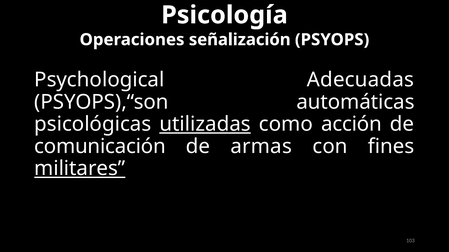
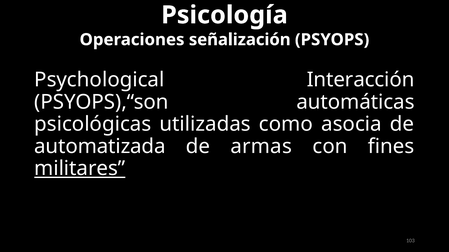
Adecuadas: Adecuadas -> Interacción
utilizadas underline: present -> none
acción: acción -> asocia
comunicación: comunicación -> automatizada
